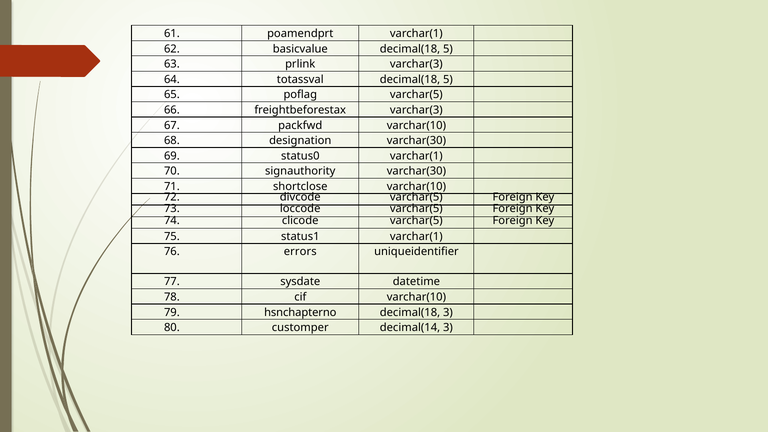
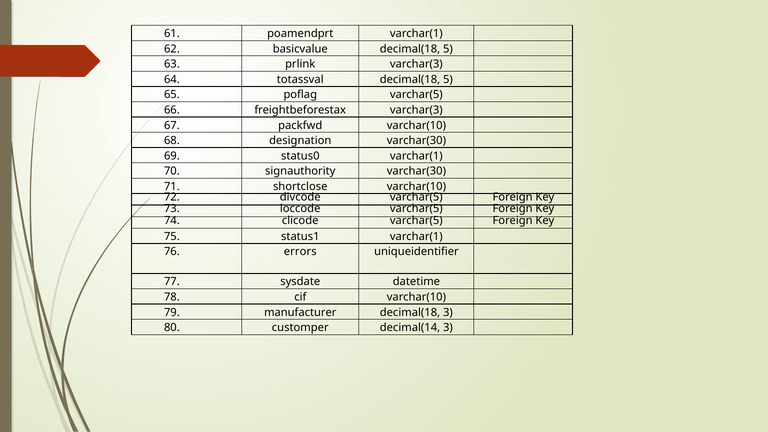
hsnchapterno: hsnchapterno -> manufacturer
